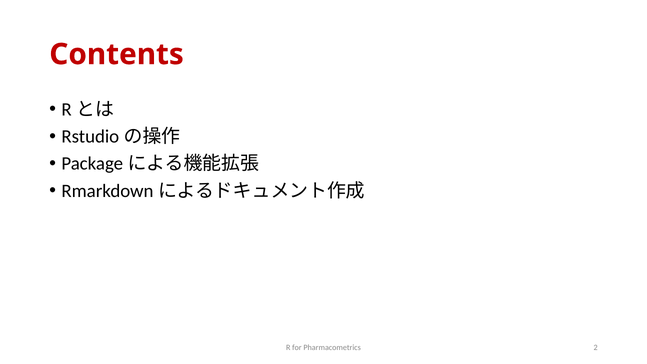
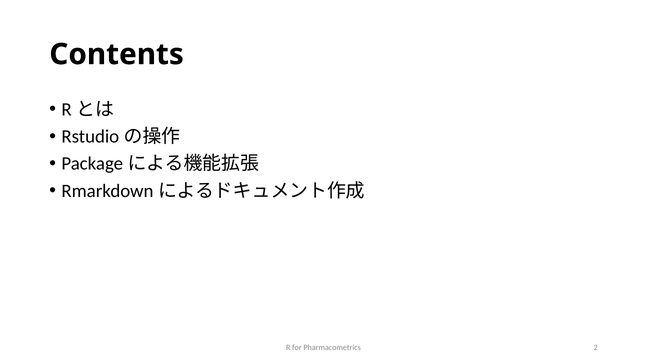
Contents colour: red -> black
